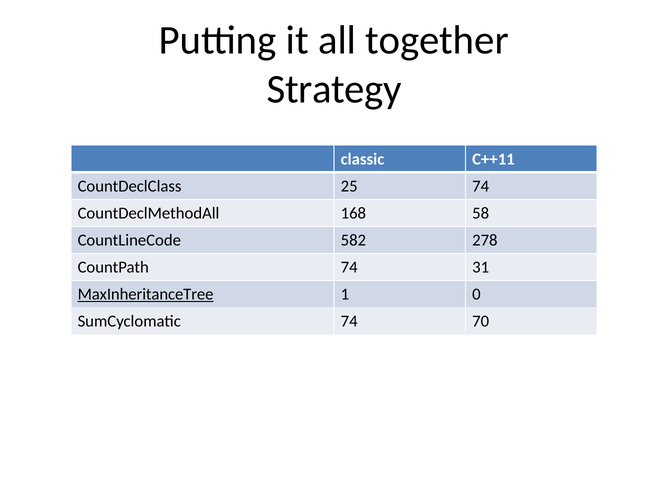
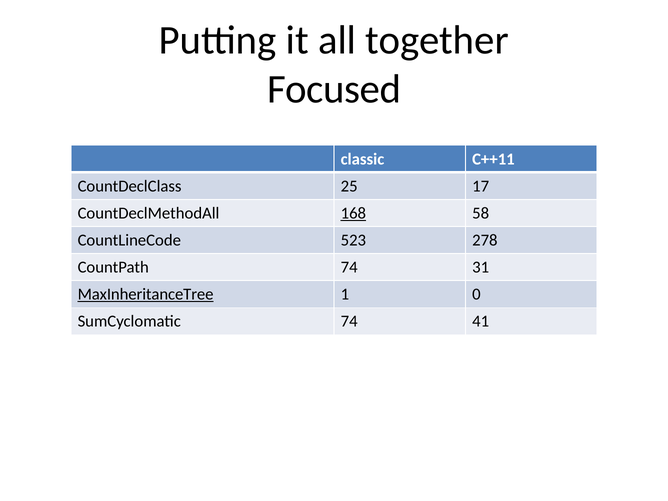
Strategy: Strategy -> Focused
25 74: 74 -> 17
168 underline: none -> present
582: 582 -> 523
70: 70 -> 41
